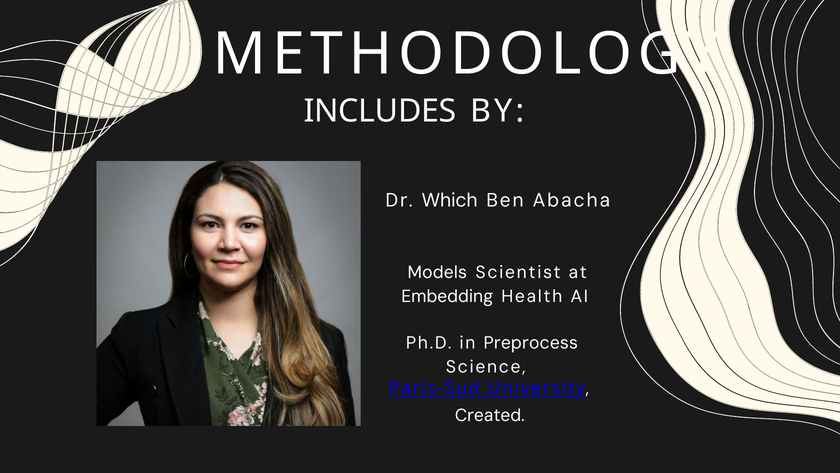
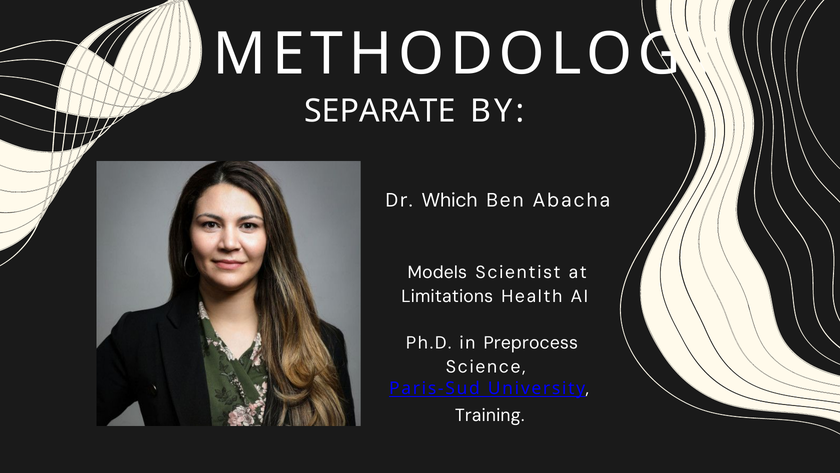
INCLUDES: INCLUDES -> SEPARATE
Embedding: Embedding -> Limitations
Created: Created -> Training
